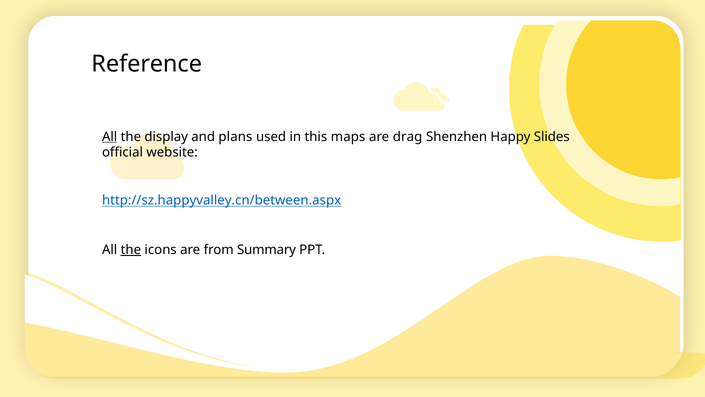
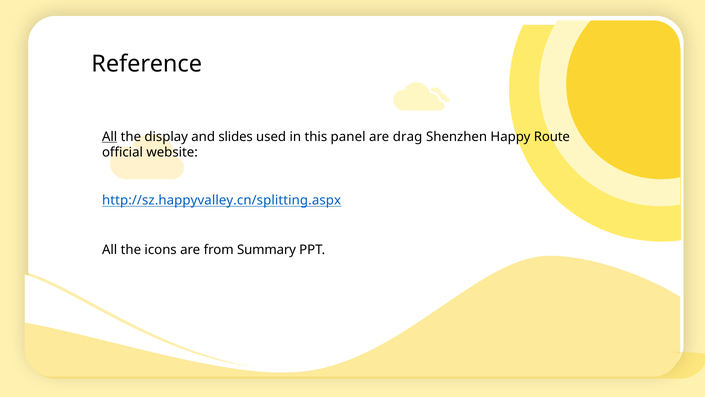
plans: plans -> slides
maps: maps -> panel
Slides: Slides -> Route
http://sz.happyvalley.cn/between.aspx: http://sz.happyvalley.cn/between.aspx -> http://sz.happyvalley.cn/splitting.aspx
the at (131, 250) underline: present -> none
